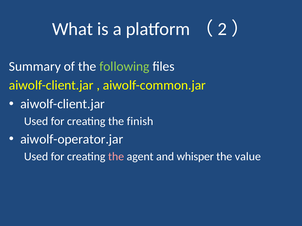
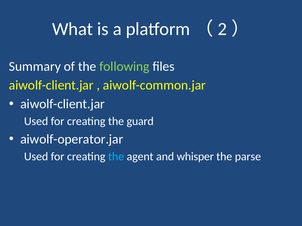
finish: finish -> guard
the at (116, 157) colour: pink -> light blue
value: value -> parse
